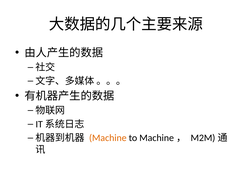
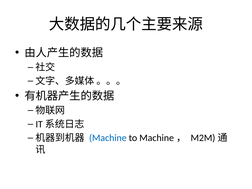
Machine colour: orange -> blue
